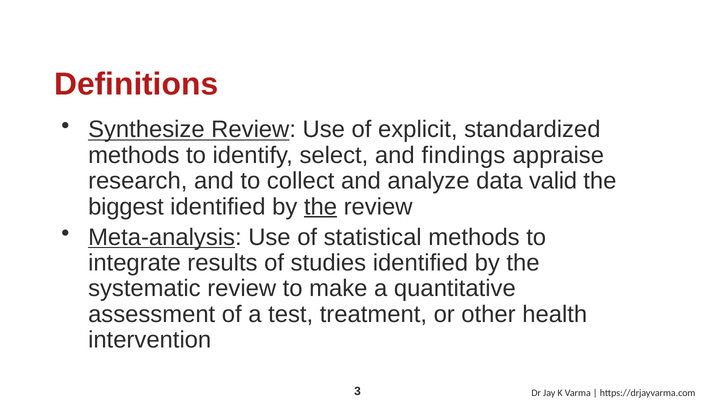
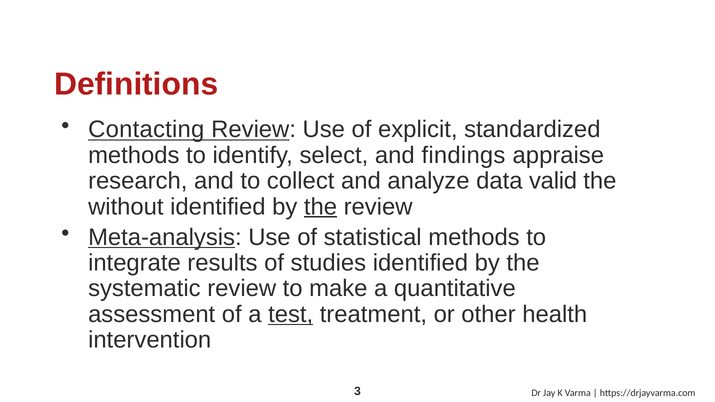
Synthesize: Synthesize -> Contacting
biggest: biggest -> without
test underline: none -> present
